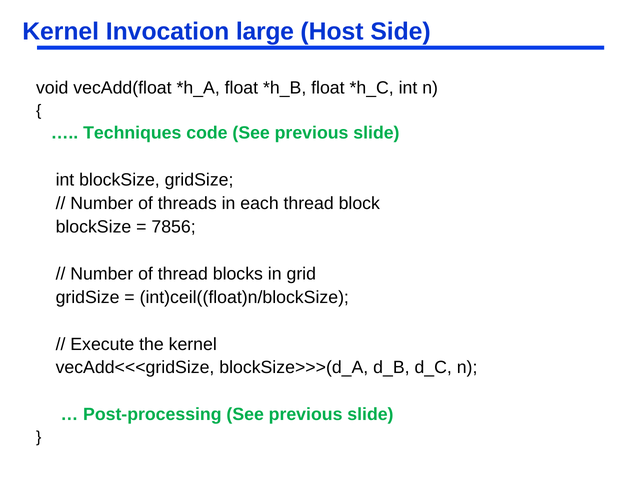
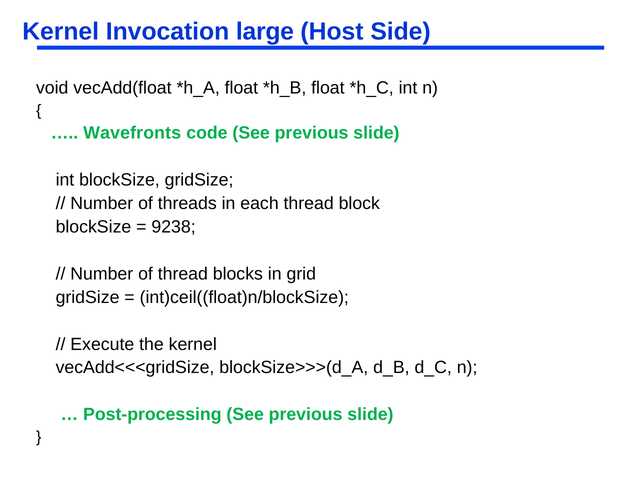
Techniques: Techniques -> Wavefronts
7856: 7856 -> 9238
